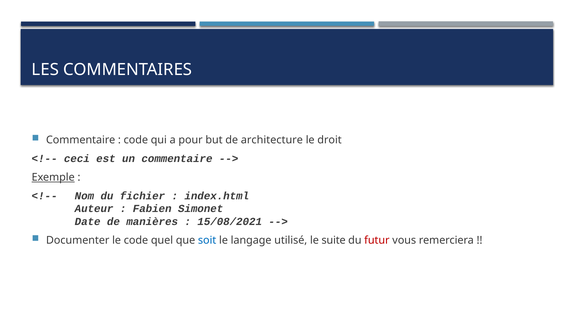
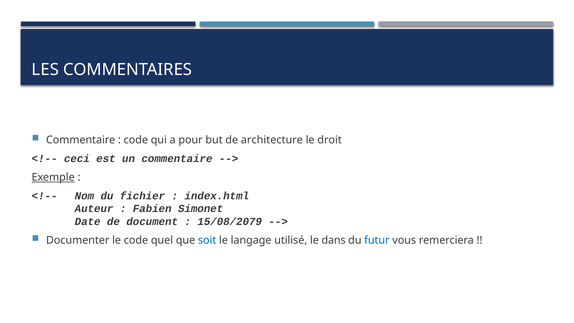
manières: manières -> document
15/08/2021: 15/08/2021 -> 15/08/2079
suite: suite -> dans
futur colour: red -> blue
